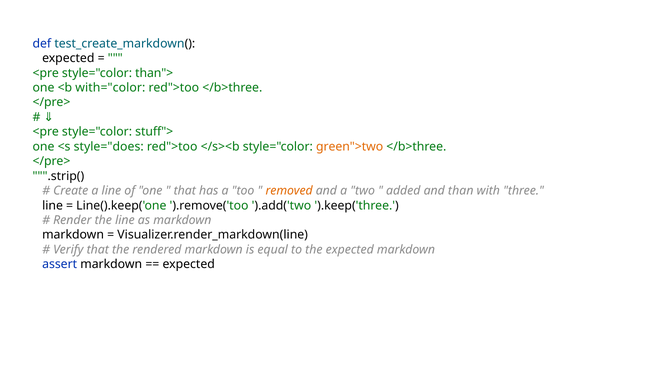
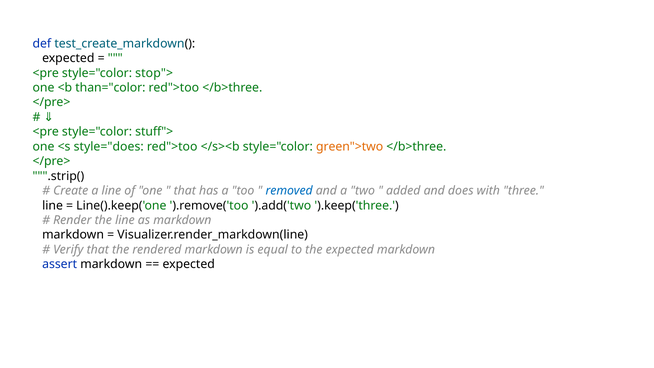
than">: than"> -> stop">
with="color: with="color -> than="color
removed colour: orange -> blue
than: than -> does
